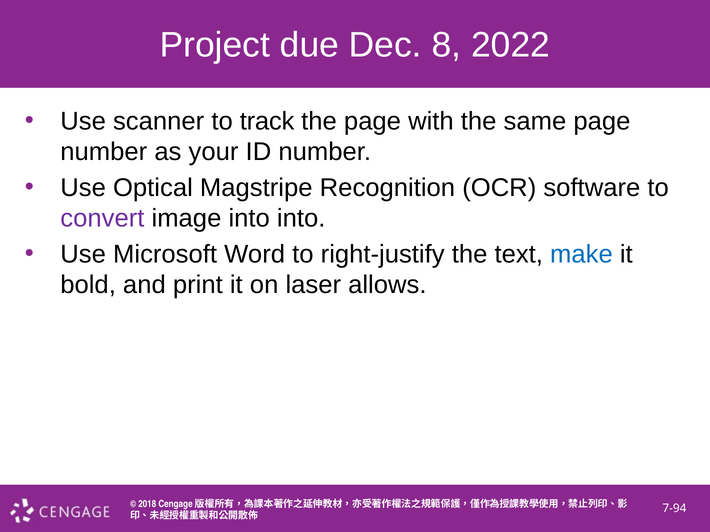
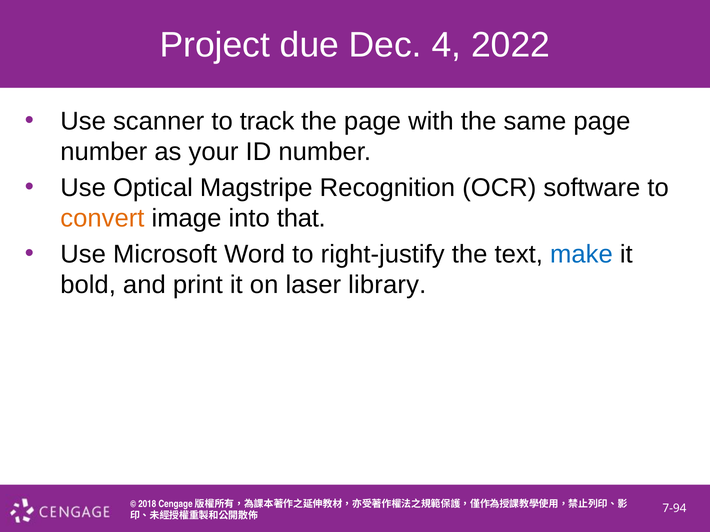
8: 8 -> 4
convert colour: purple -> orange
into into: into -> that
allows: allows -> library
